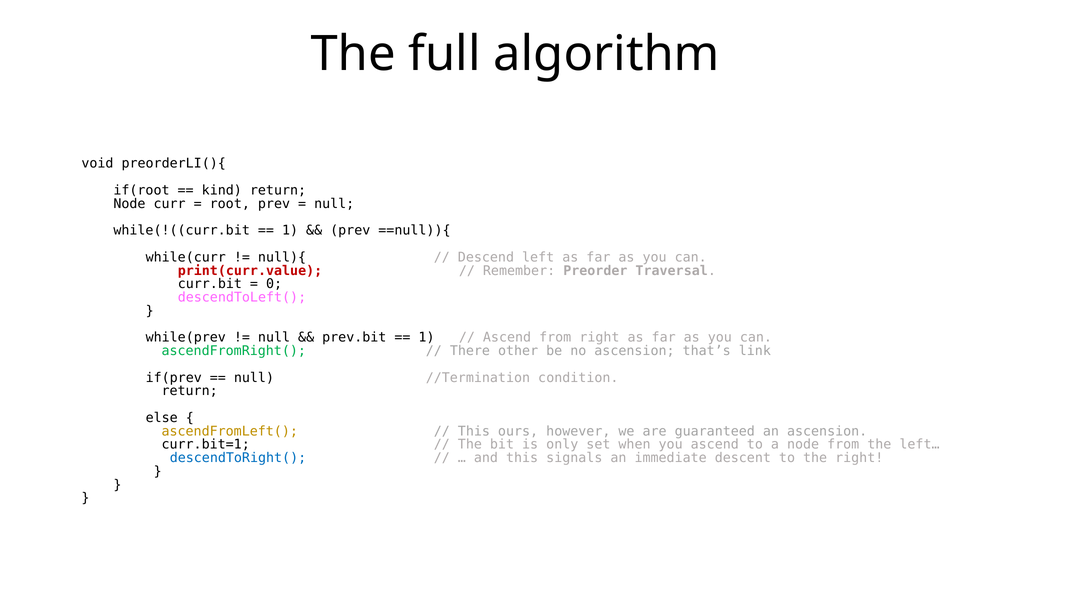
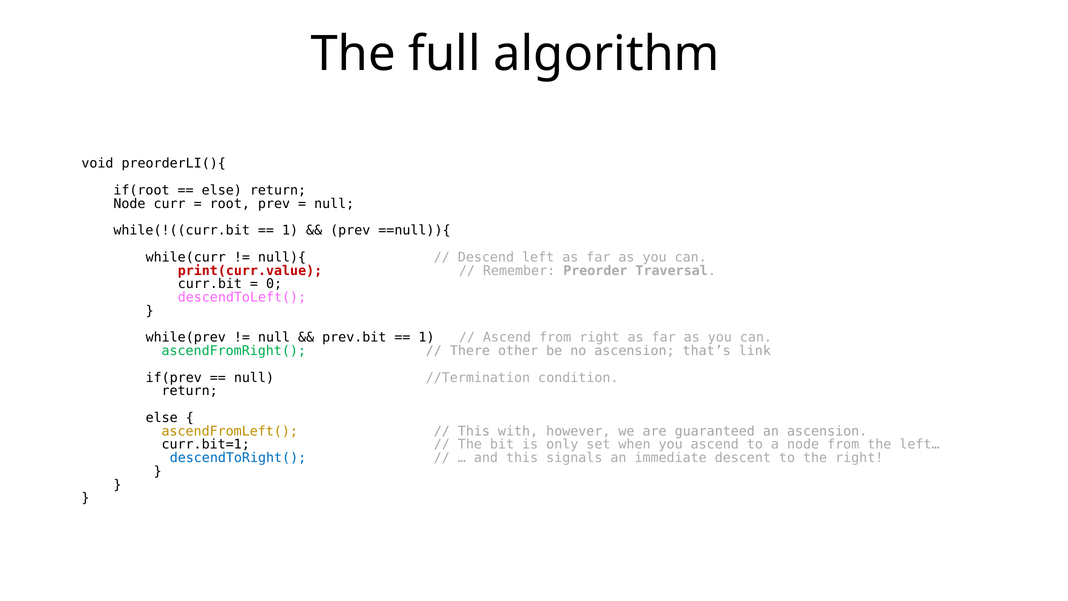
kind at (222, 190): kind -> else
ours: ours -> with
